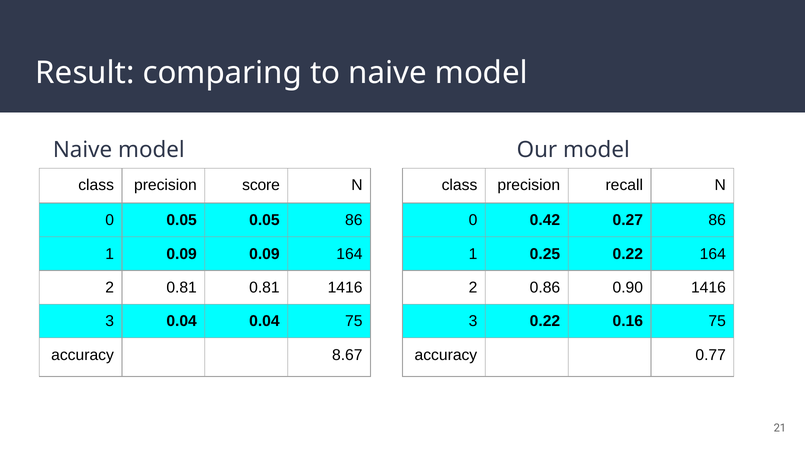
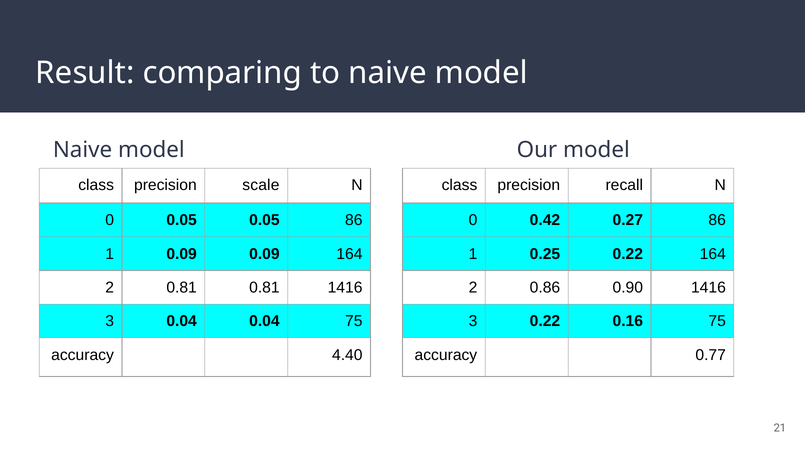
score: score -> scale
8.67: 8.67 -> 4.40
